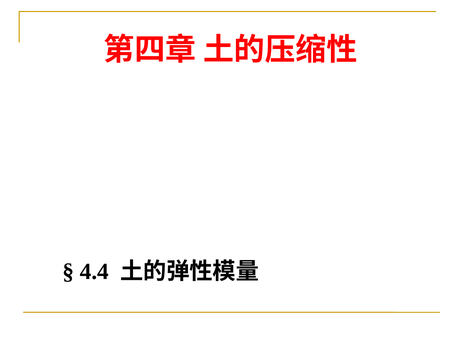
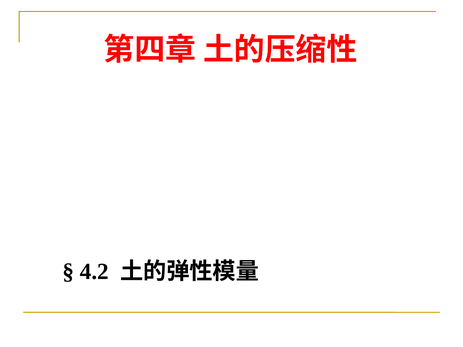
4.4 at (94, 272): 4.4 -> 4.2
